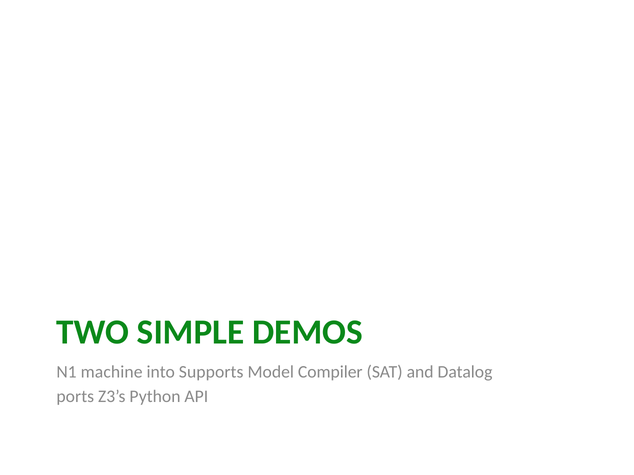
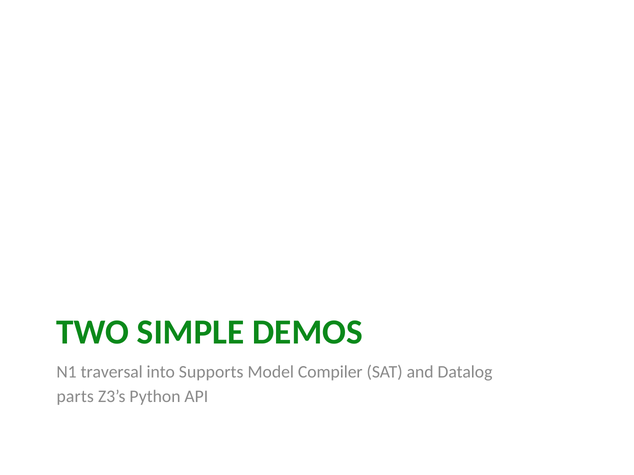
machine: machine -> traversal
ports: ports -> parts
